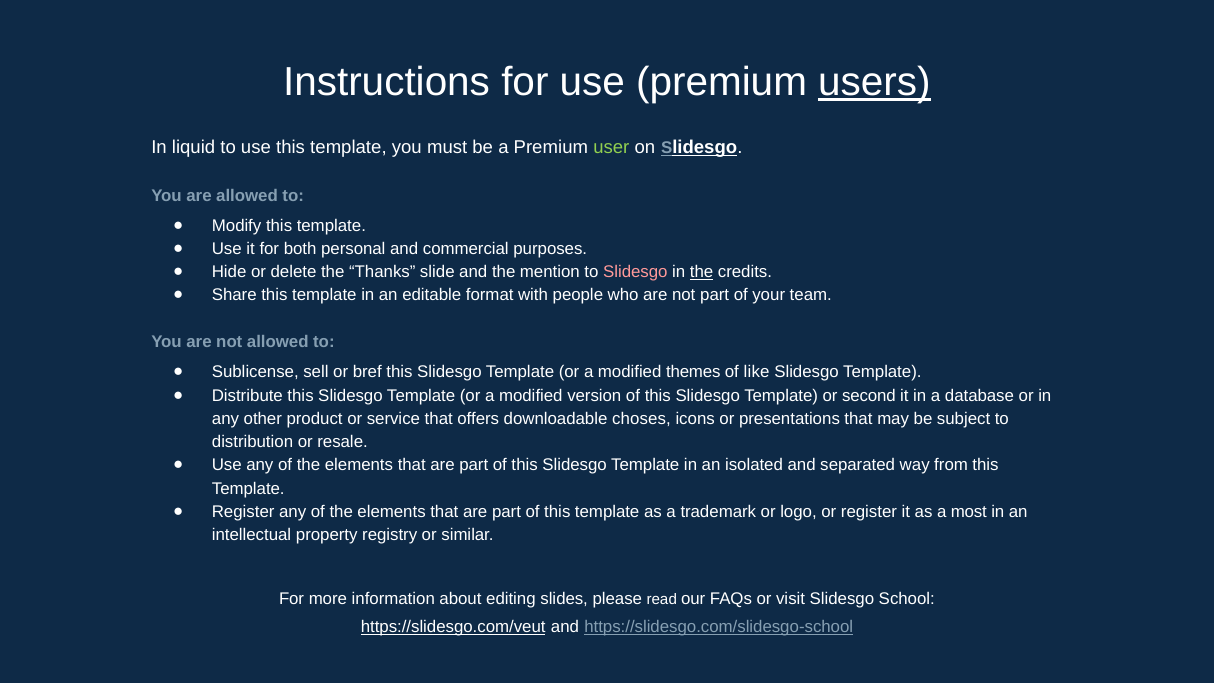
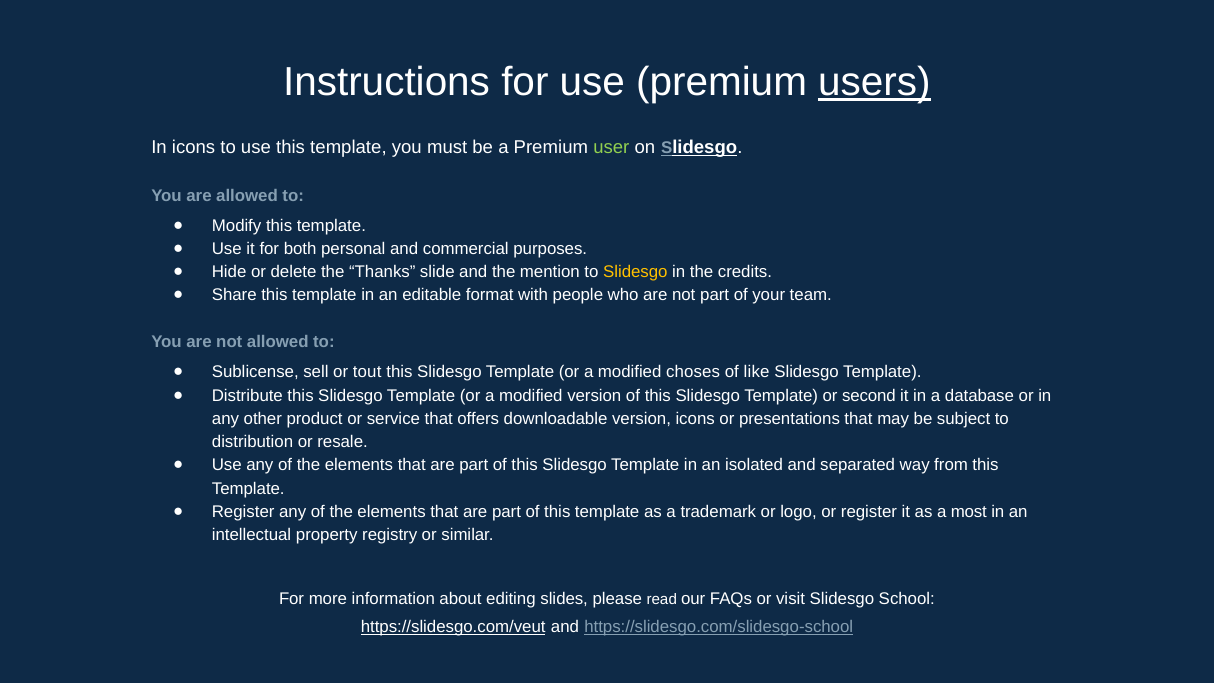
In liquid: liquid -> icons
Slidesgo at (635, 272) colour: pink -> yellow
the at (702, 272) underline: present -> none
bref: bref -> tout
themes: themes -> choses
downloadable choses: choses -> version
